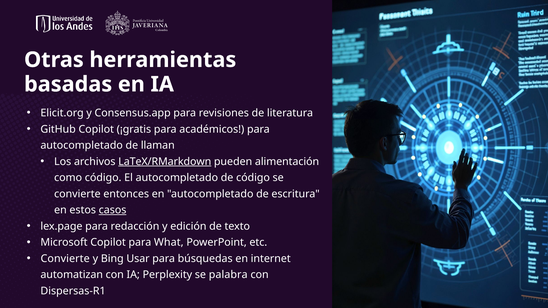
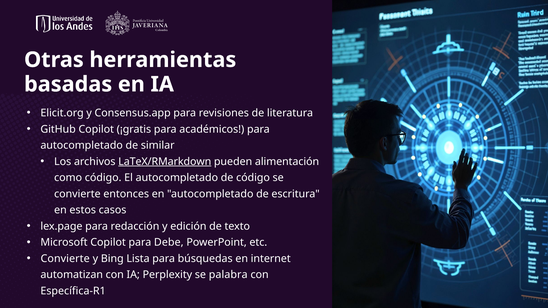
llaman: llaman -> similar
casos underline: present -> none
What: What -> Debe
Usar: Usar -> Lista
Dispersas-R1: Dispersas-R1 -> Específica-R1
